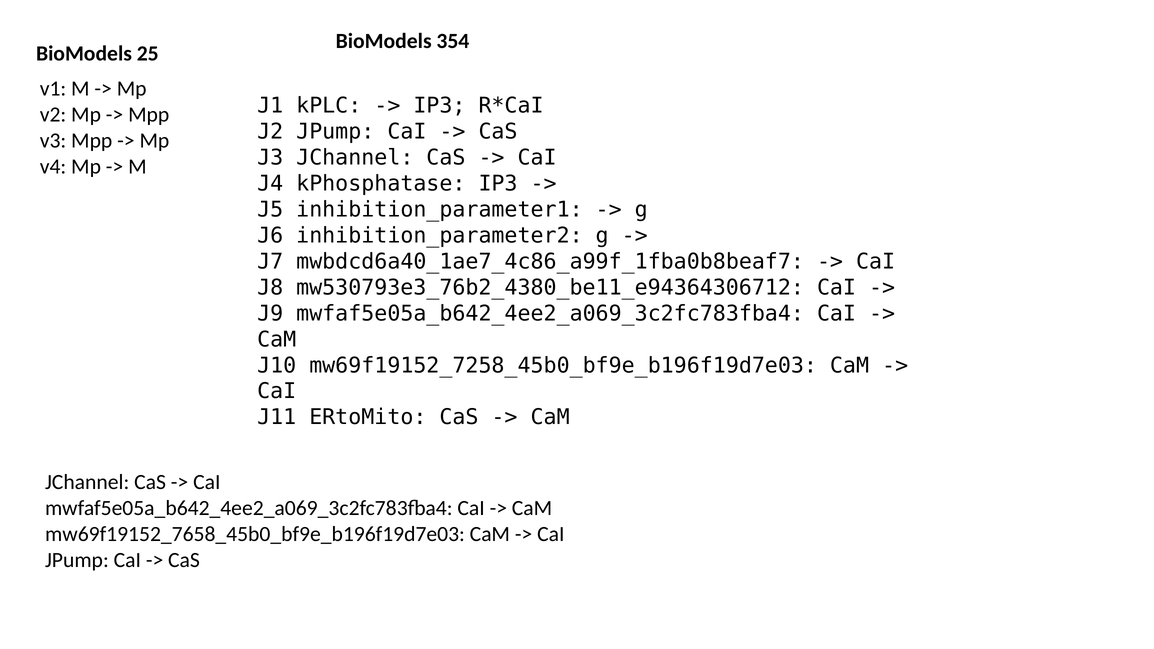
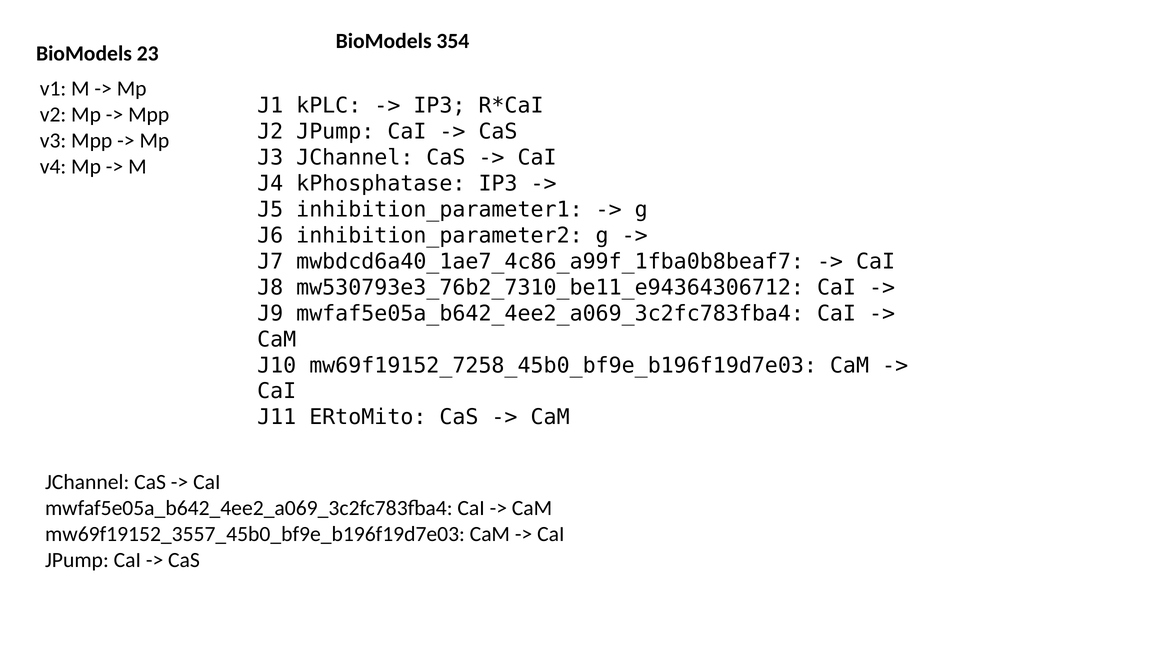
25: 25 -> 23
mw530793e3_76b2_4380_be11_e94364306712: mw530793e3_76b2_4380_be11_e94364306712 -> mw530793e3_76b2_7310_be11_e94364306712
mw69f19152_7658_45b0_bf9e_b196f19d7e03: mw69f19152_7658_45b0_bf9e_b196f19d7e03 -> mw69f19152_3557_45b0_bf9e_b196f19d7e03
